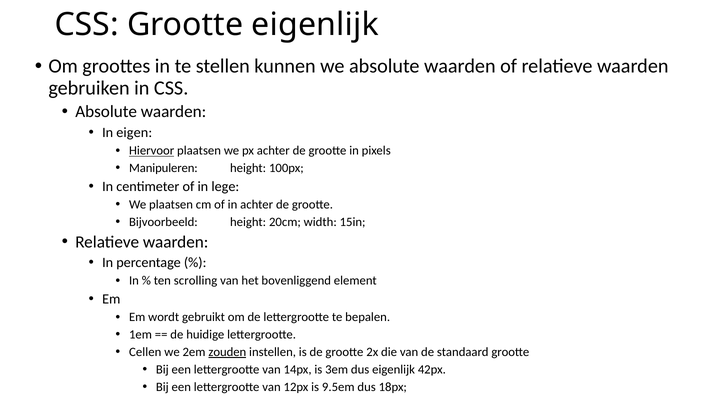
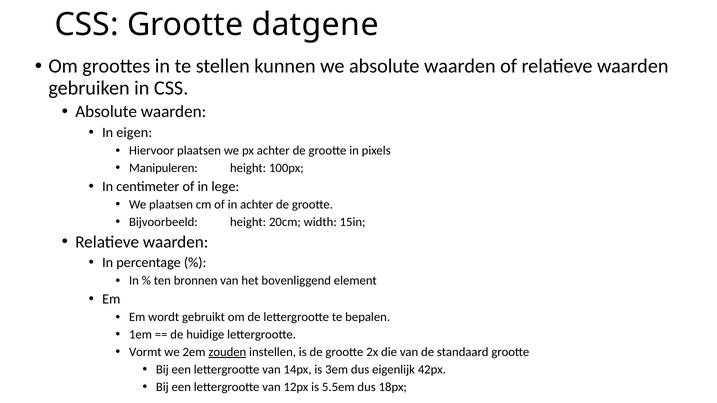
Grootte eigenlijk: eigenlijk -> datgene
Hiervoor underline: present -> none
scrolling: scrolling -> bronnen
Cellen: Cellen -> Vormt
9.5em: 9.5em -> 5.5em
